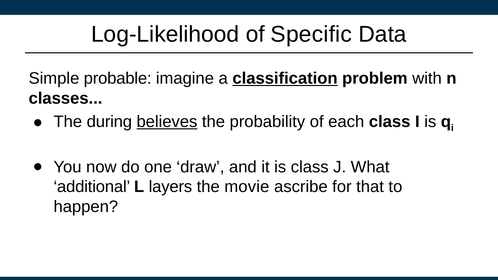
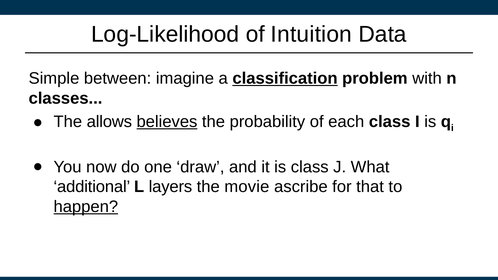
Specific: Specific -> Intuition
probable: probable -> between
during: during -> allows
happen underline: none -> present
